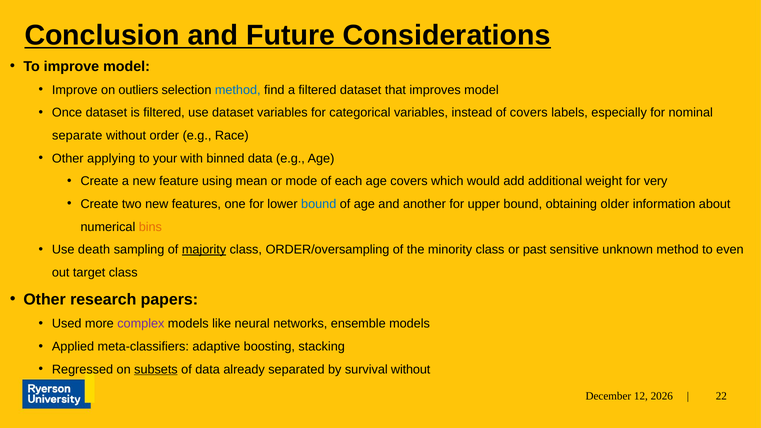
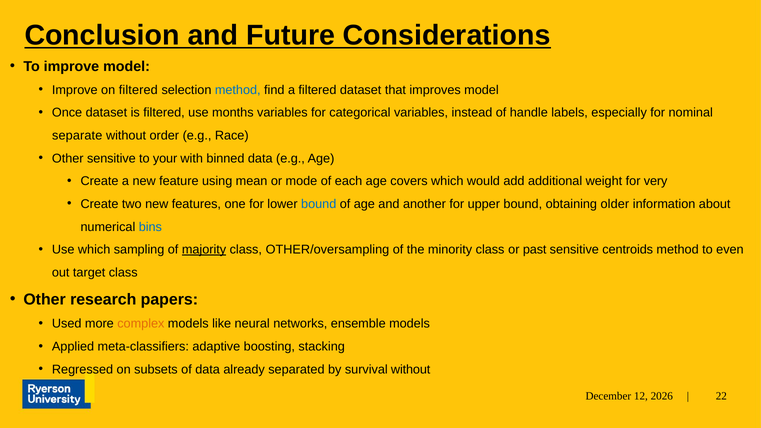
on outliers: outliers -> filtered
use dataset: dataset -> months
of covers: covers -> handle
Other applying: applying -> sensitive
bins colour: orange -> blue
Use death: death -> which
ORDER/oversampling: ORDER/oversampling -> OTHER/oversampling
unknown: unknown -> centroids
complex colour: purple -> orange
subsets underline: present -> none
